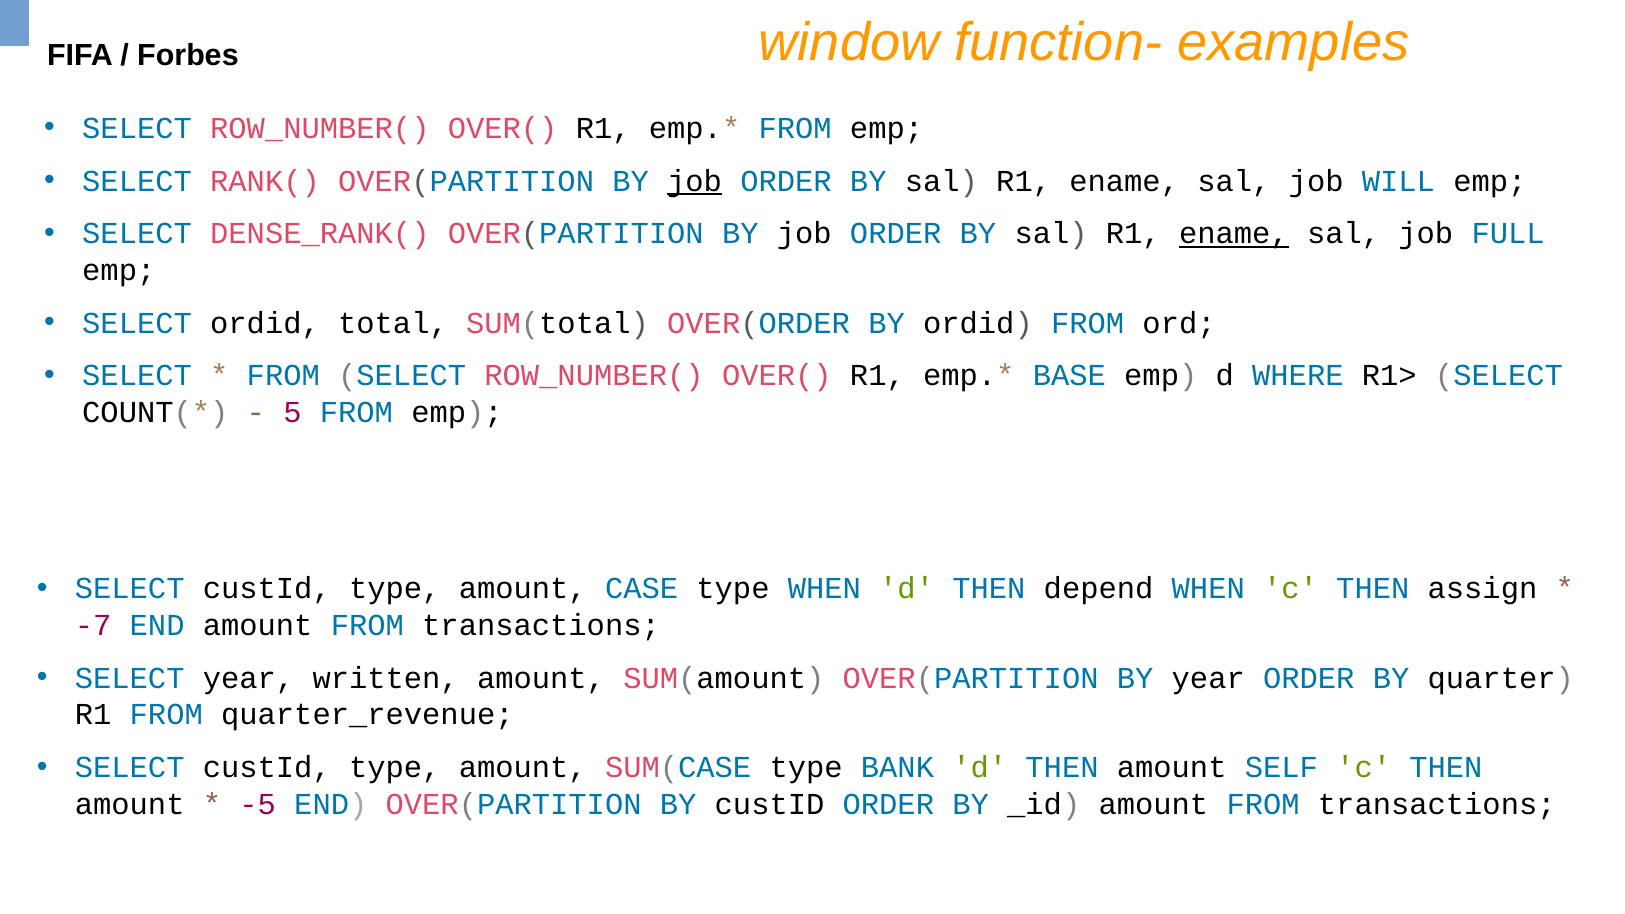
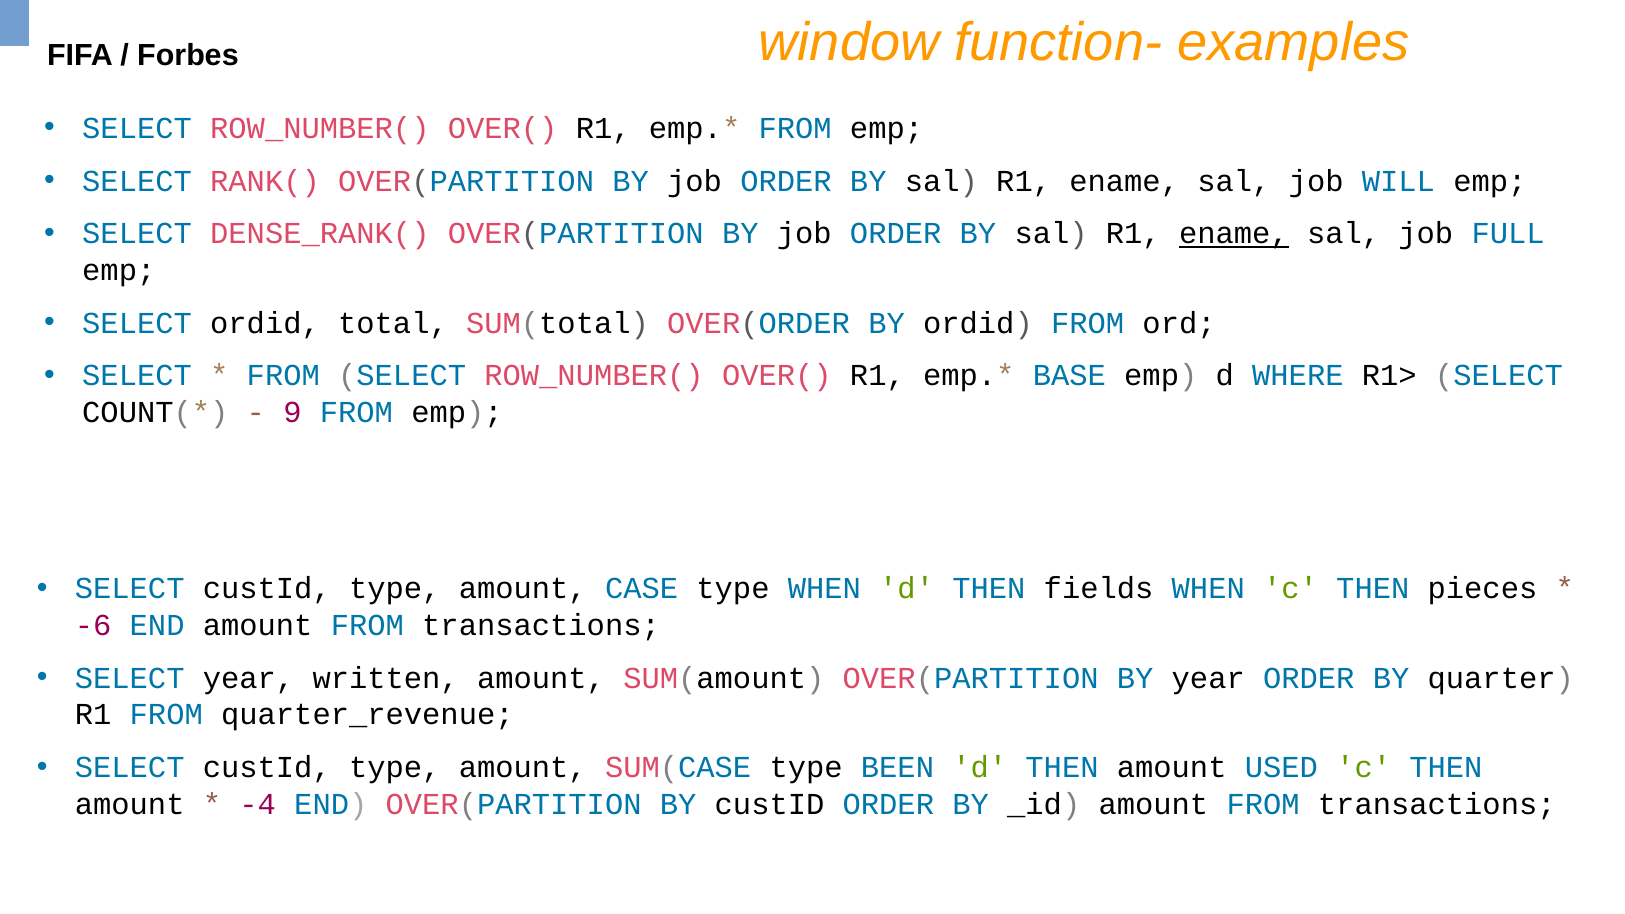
job at (695, 181) underline: present -> none
5: 5 -> 9
depend: depend -> fields
assign: assign -> pieces
-7: -7 -> -6
BANK: BANK -> BEEN
SELF: SELF -> USED
-5: -5 -> -4
